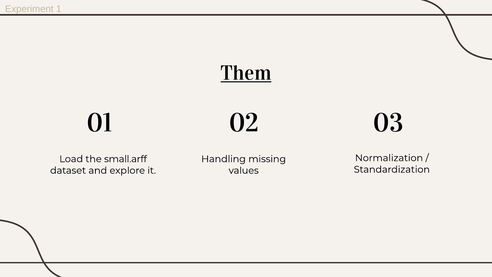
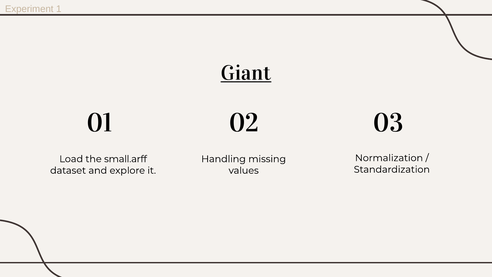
Them: Them -> Giant
